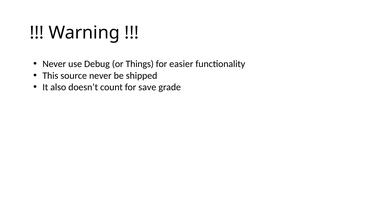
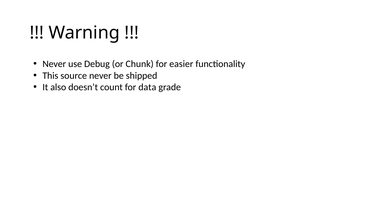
Things: Things -> Chunk
save: save -> data
